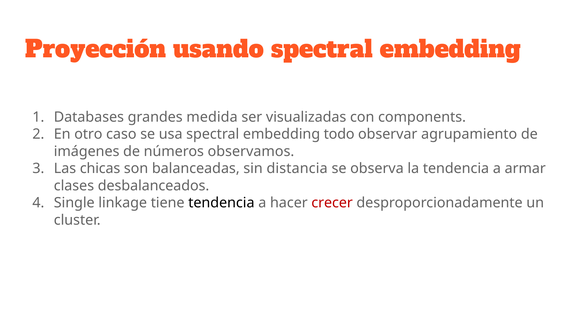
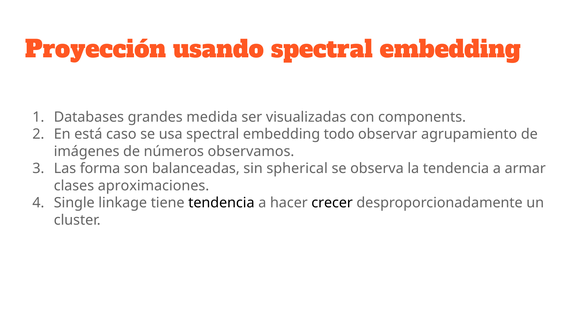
otro: otro -> está
chicas: chicas -> forma
distancia: distancia -> spherical
desbalanceados: desbalanceados -> aproximaciones
crecer colour: red -> black
